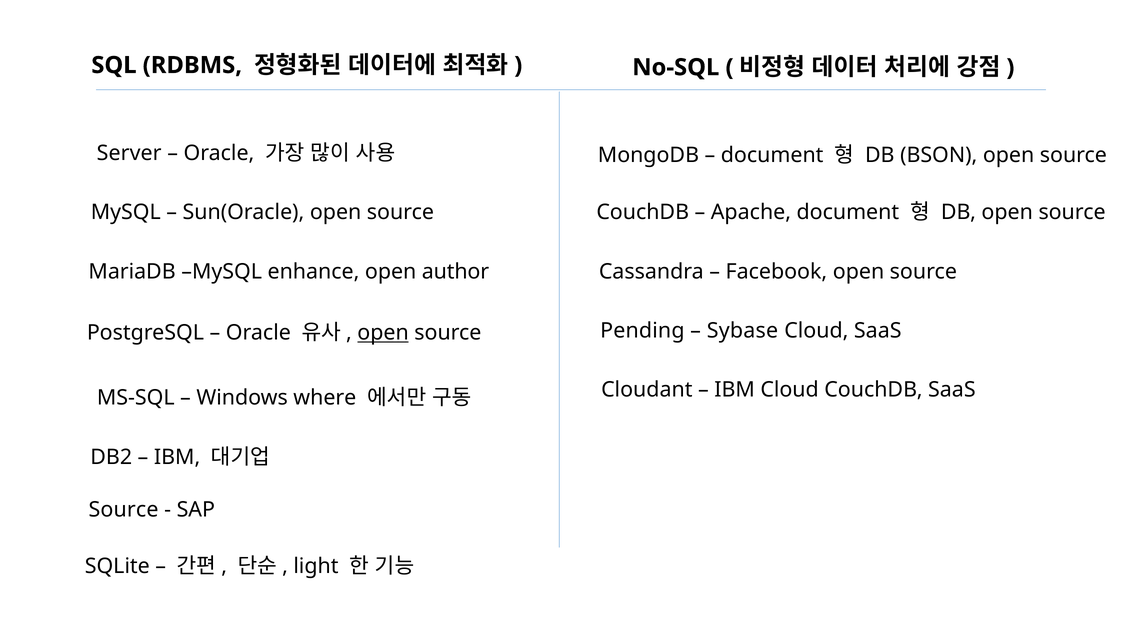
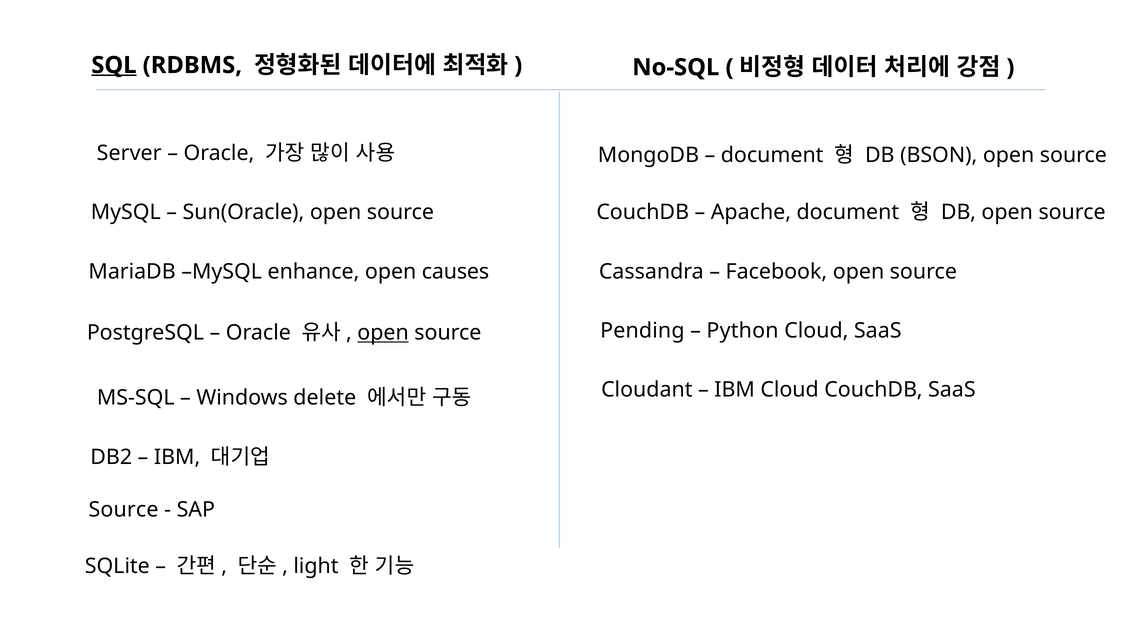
SQL underline: none -> present
author: author -> causes
Sybase: Sybase -> Python
where: where -> delete
